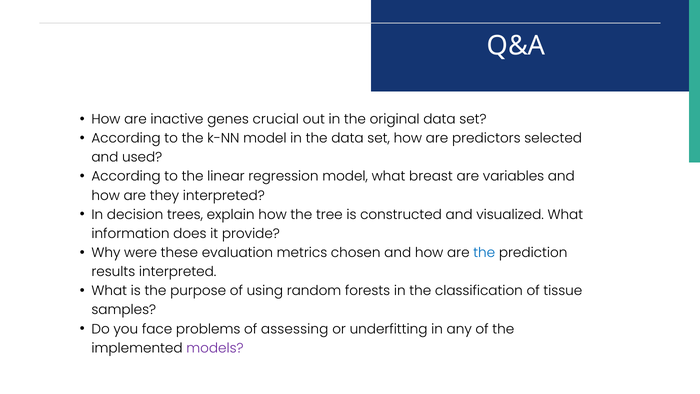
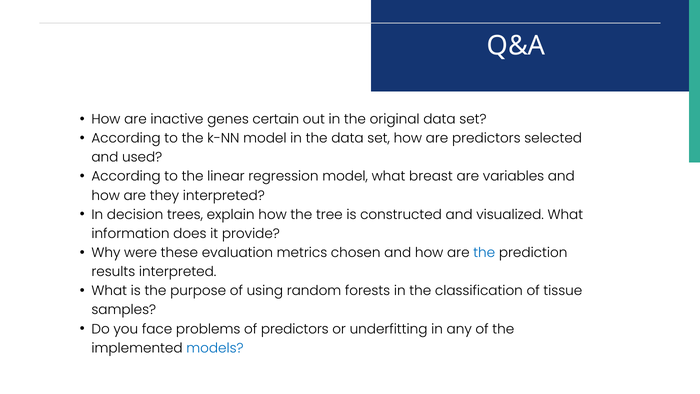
crucial: crucial -> certain
of assessing: assessing -> predictors
models colour: purple -> blue
